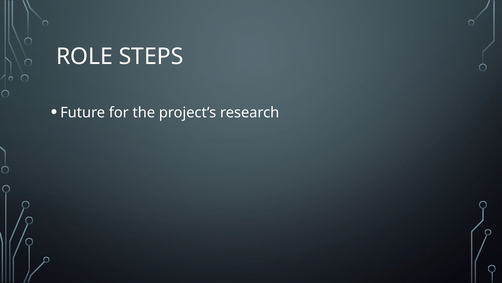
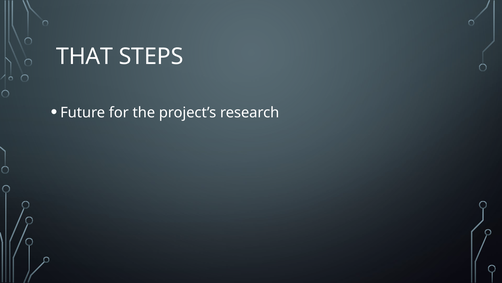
ROLE: ROLE -> THAT
